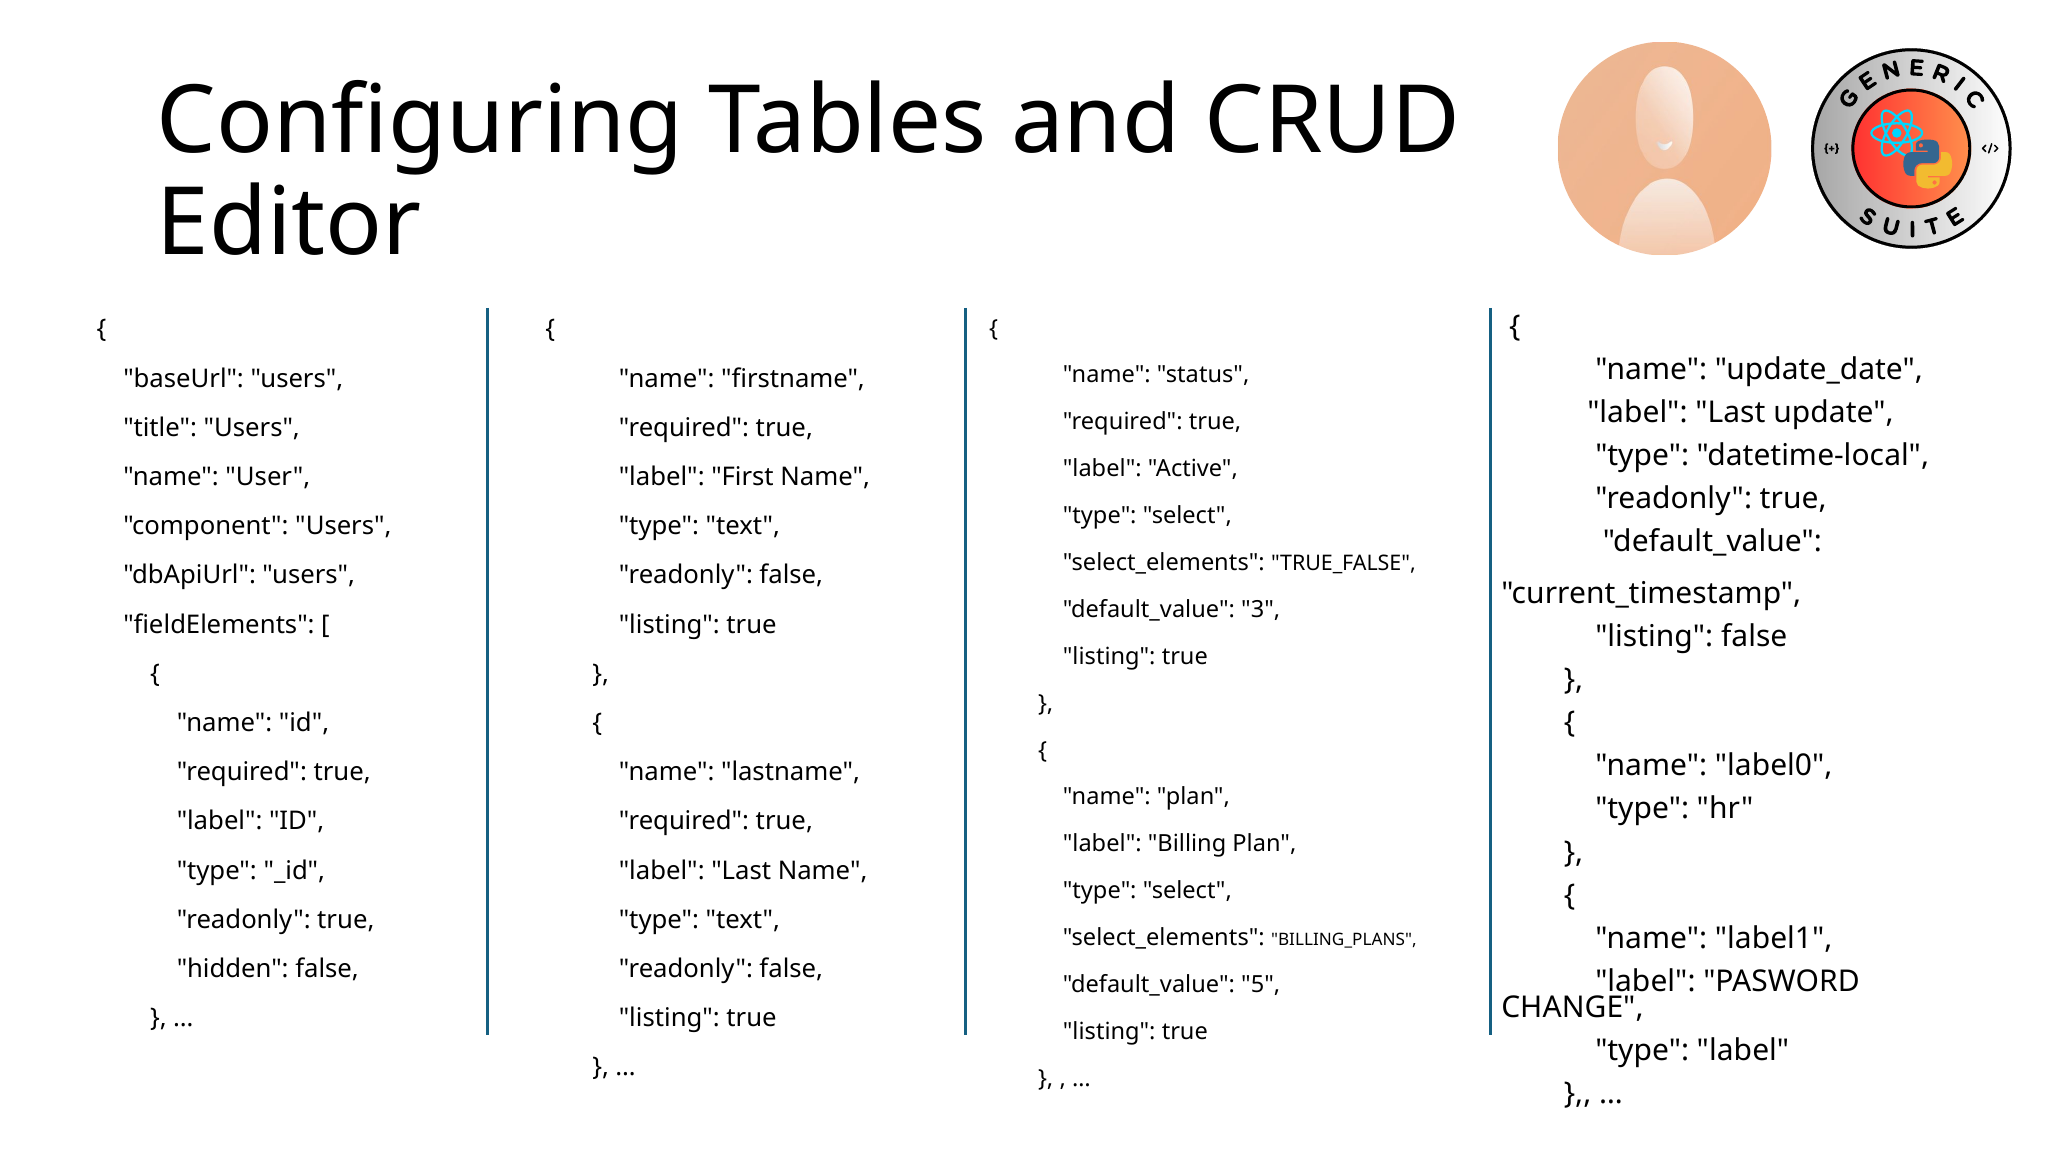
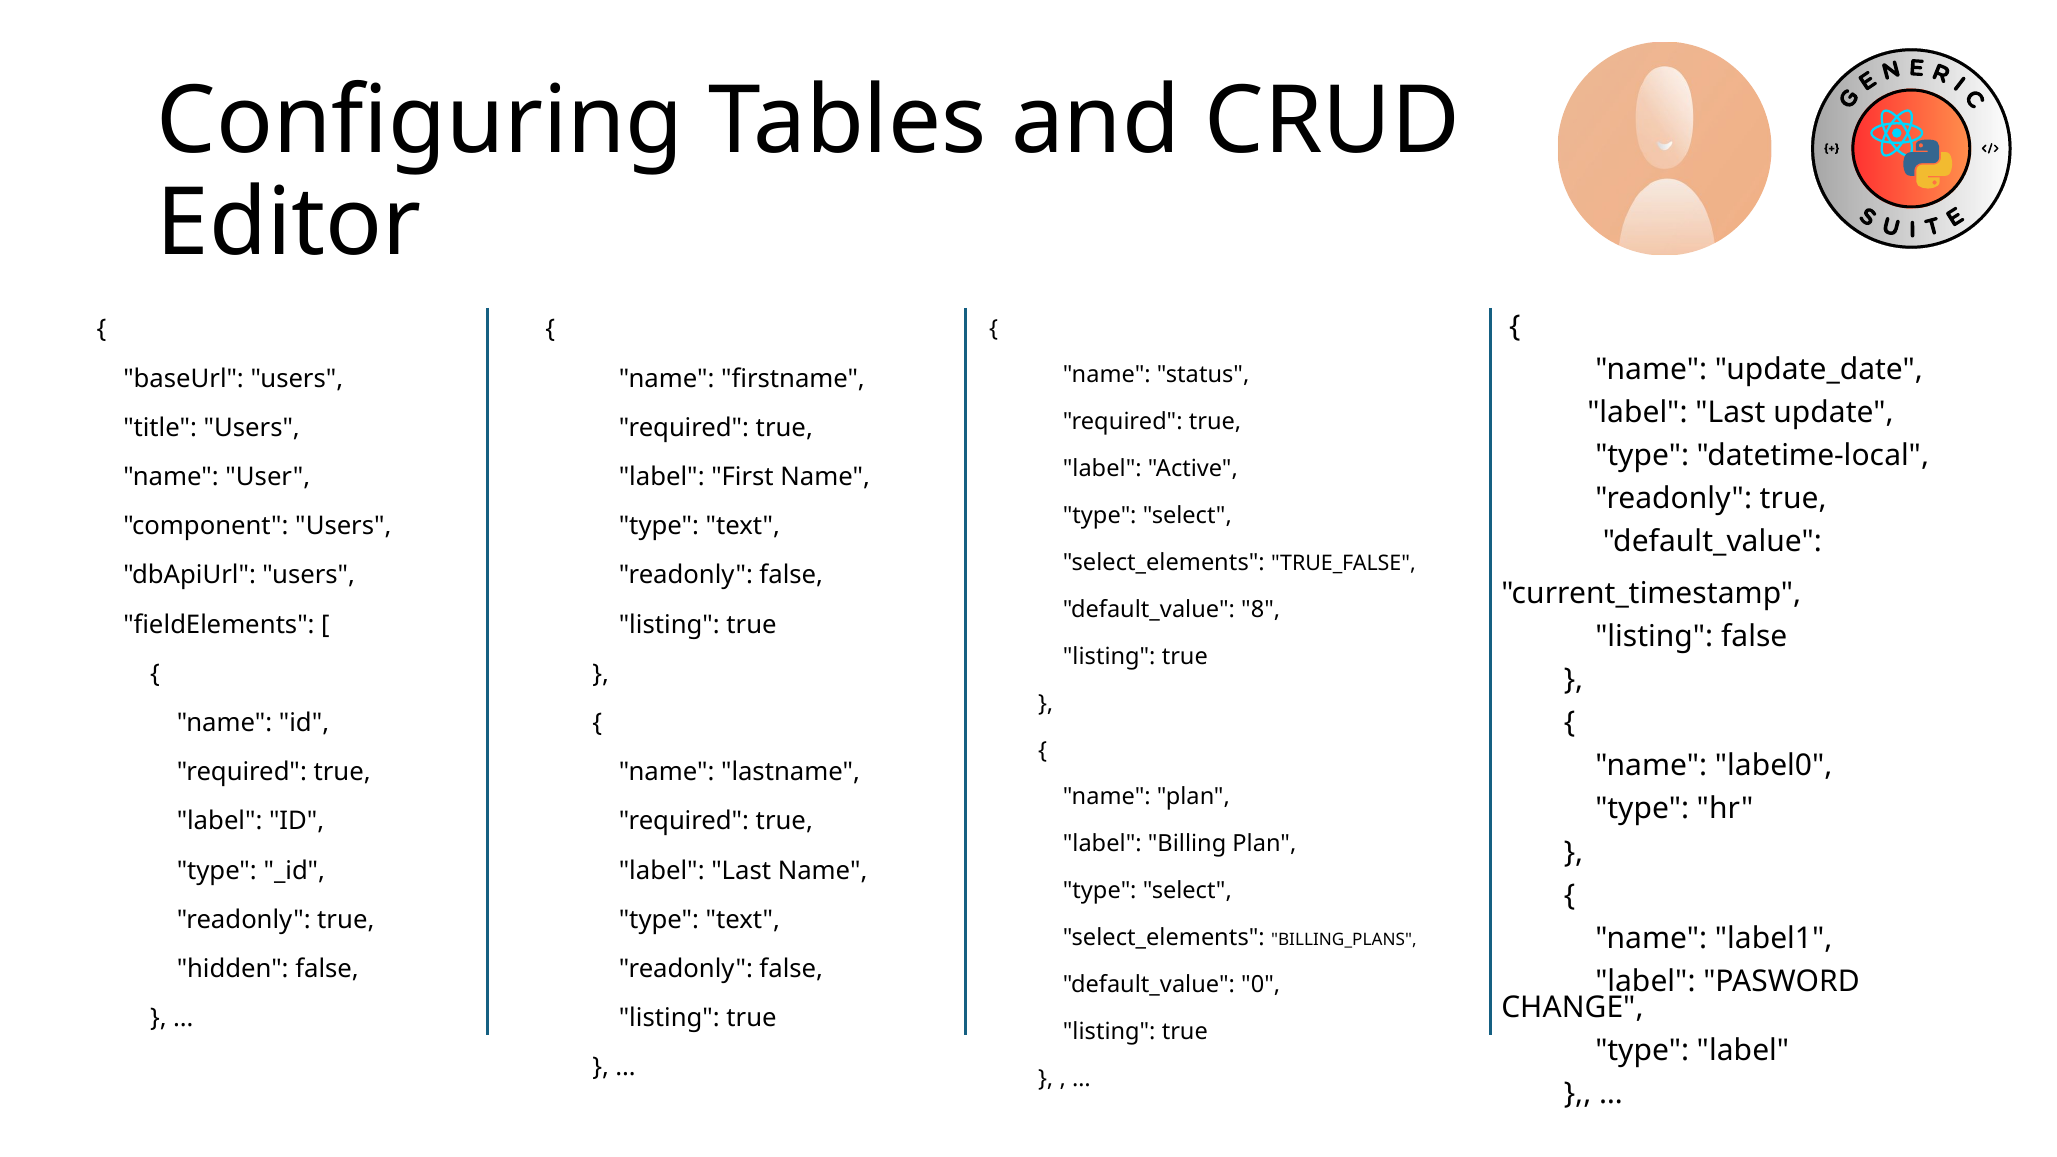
3: 3 -> 8
5: 5 -> 0
